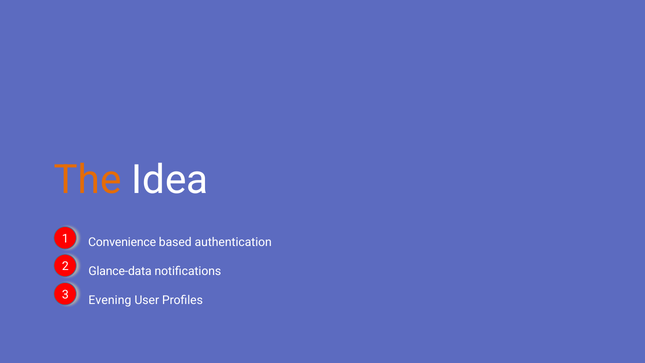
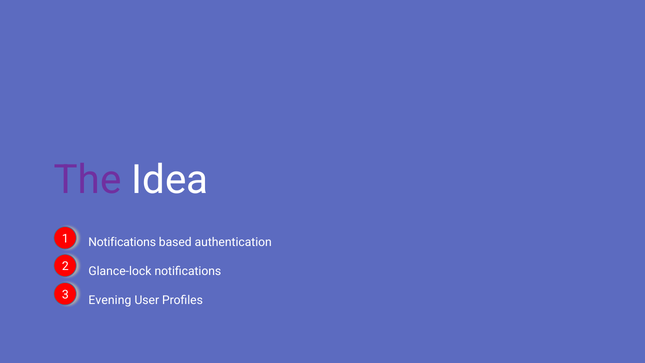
The colour: orange -> purple
Convenience at (122, 242): Convenience -> Notifications
Glance-data: Glance-data -> Glance-lock
